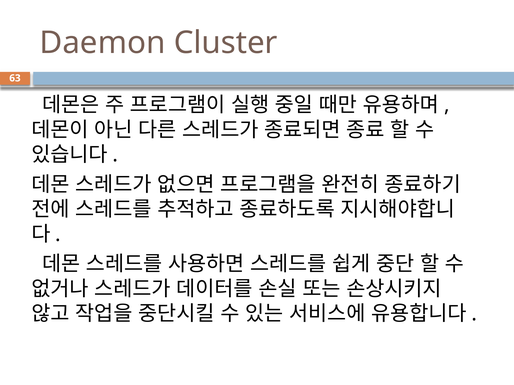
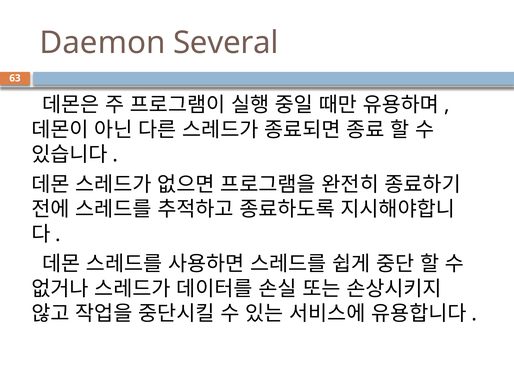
Cluster: Cluster -> Several
